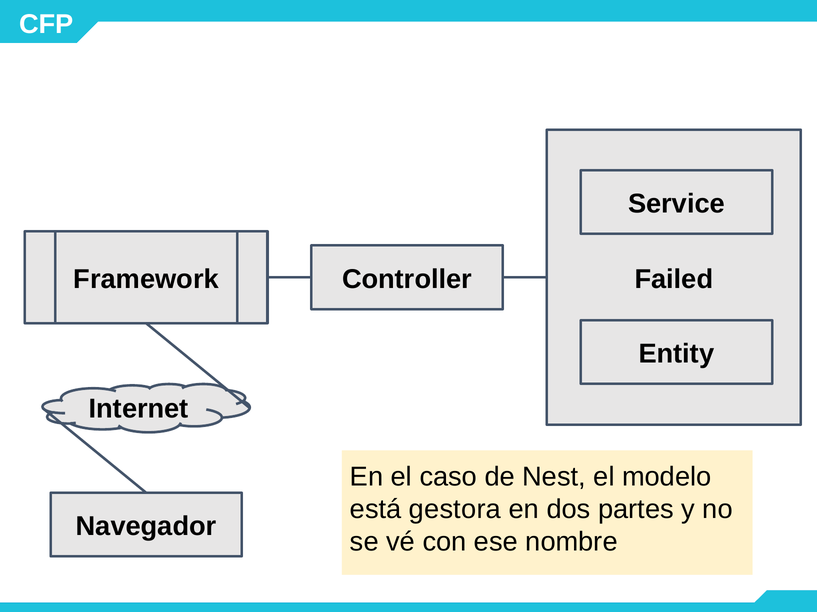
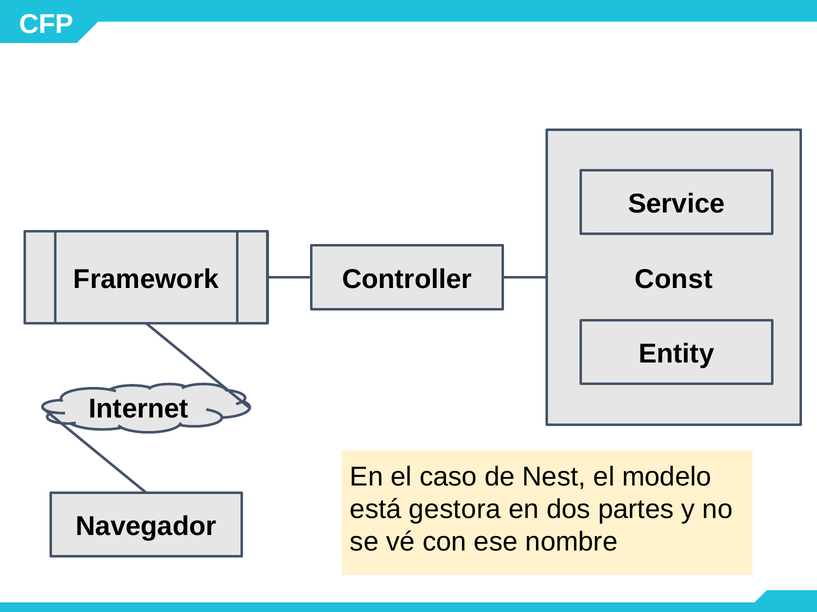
Failed: Failed -> Const
